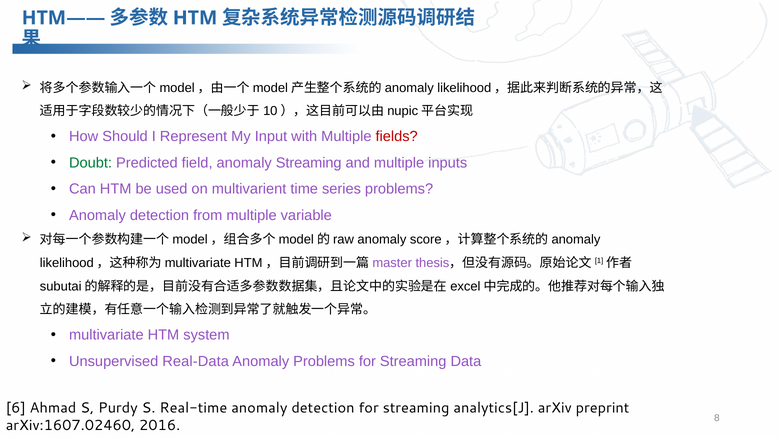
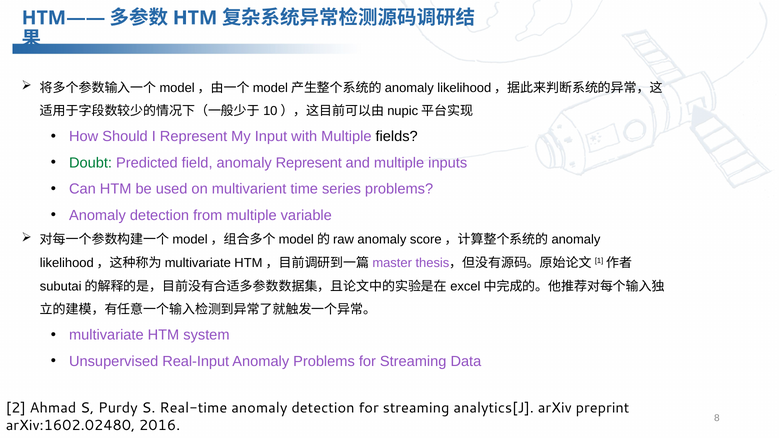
fields colour: red -> black
anomaly Streaming: Streaming -> Represent
Real-Data: Real-Data -> Real-Input
6: 6 -> 2
arXiv:1607.02460: arXiv:1607.02460 -> arXiv:1602.02480
